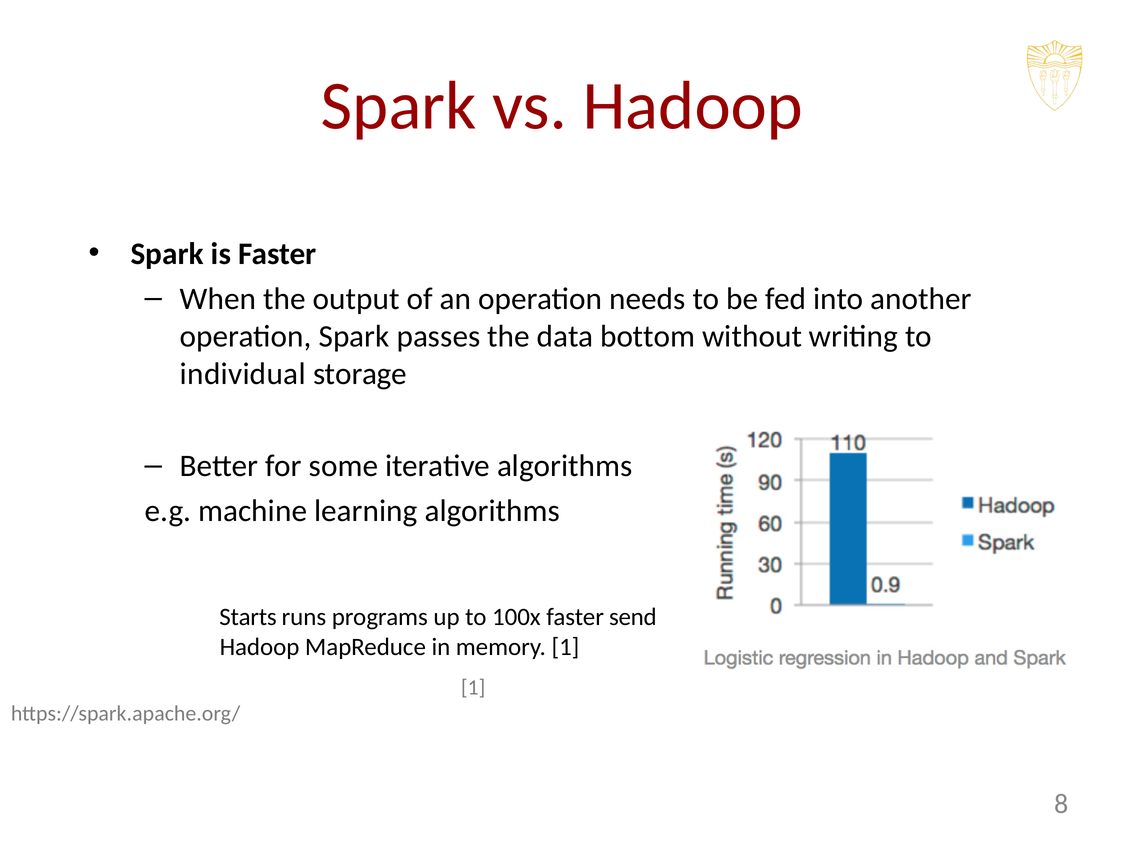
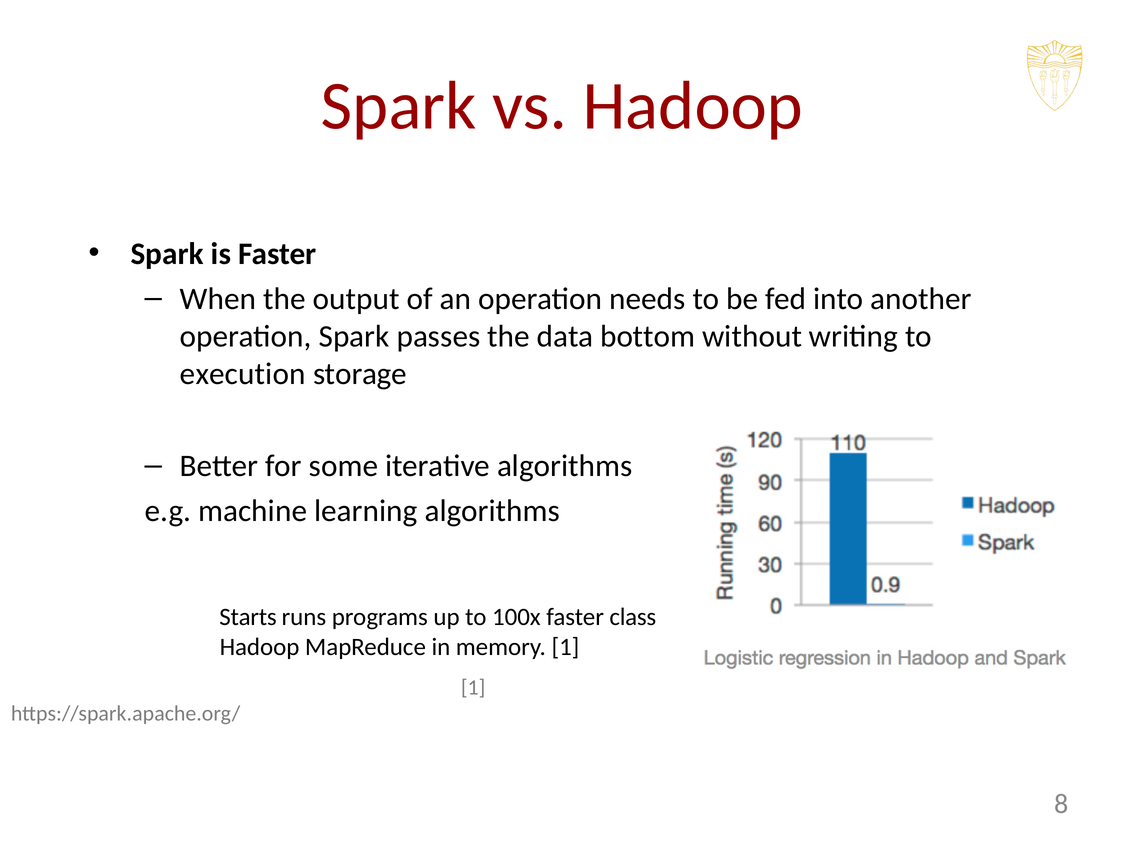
individual: individual -> execution
send: send -> class
